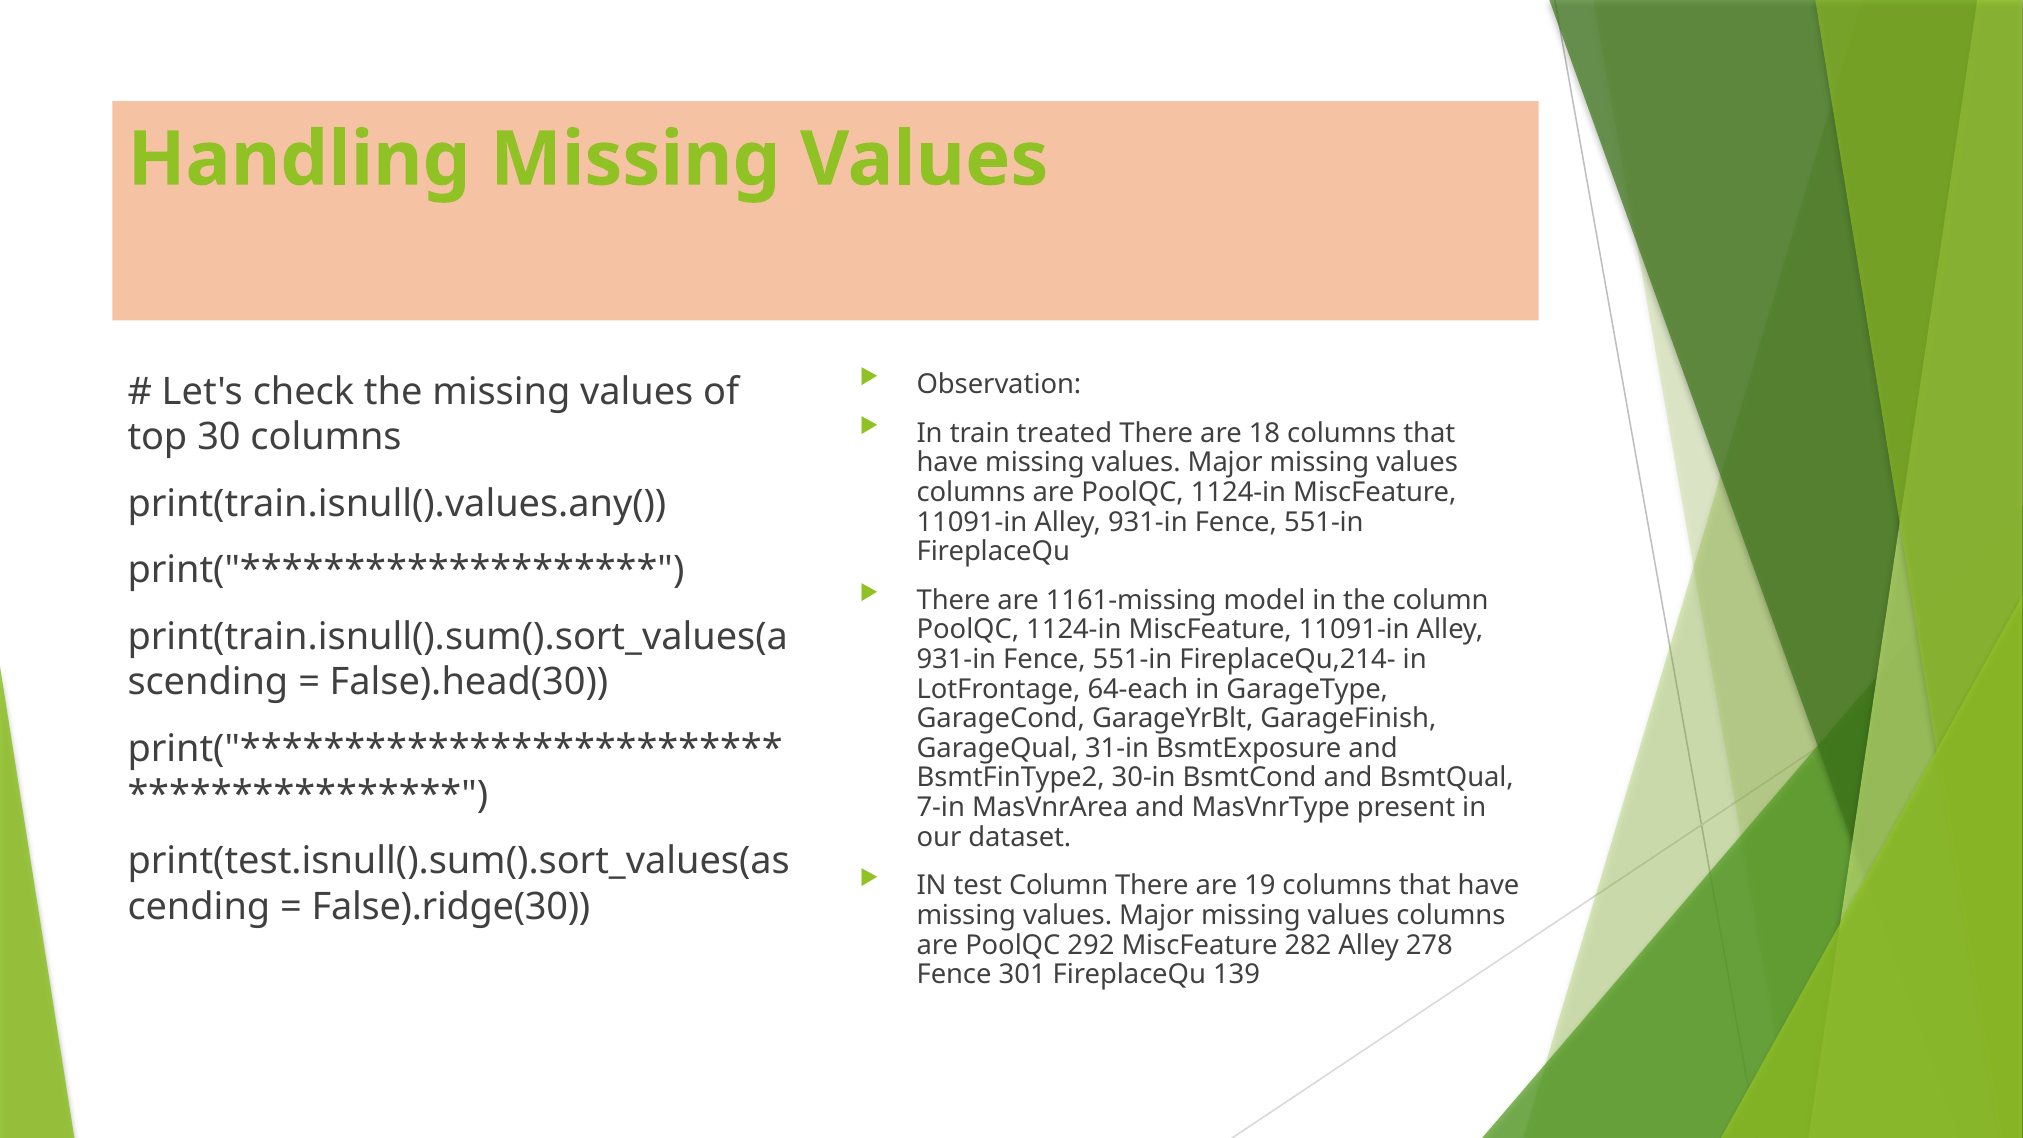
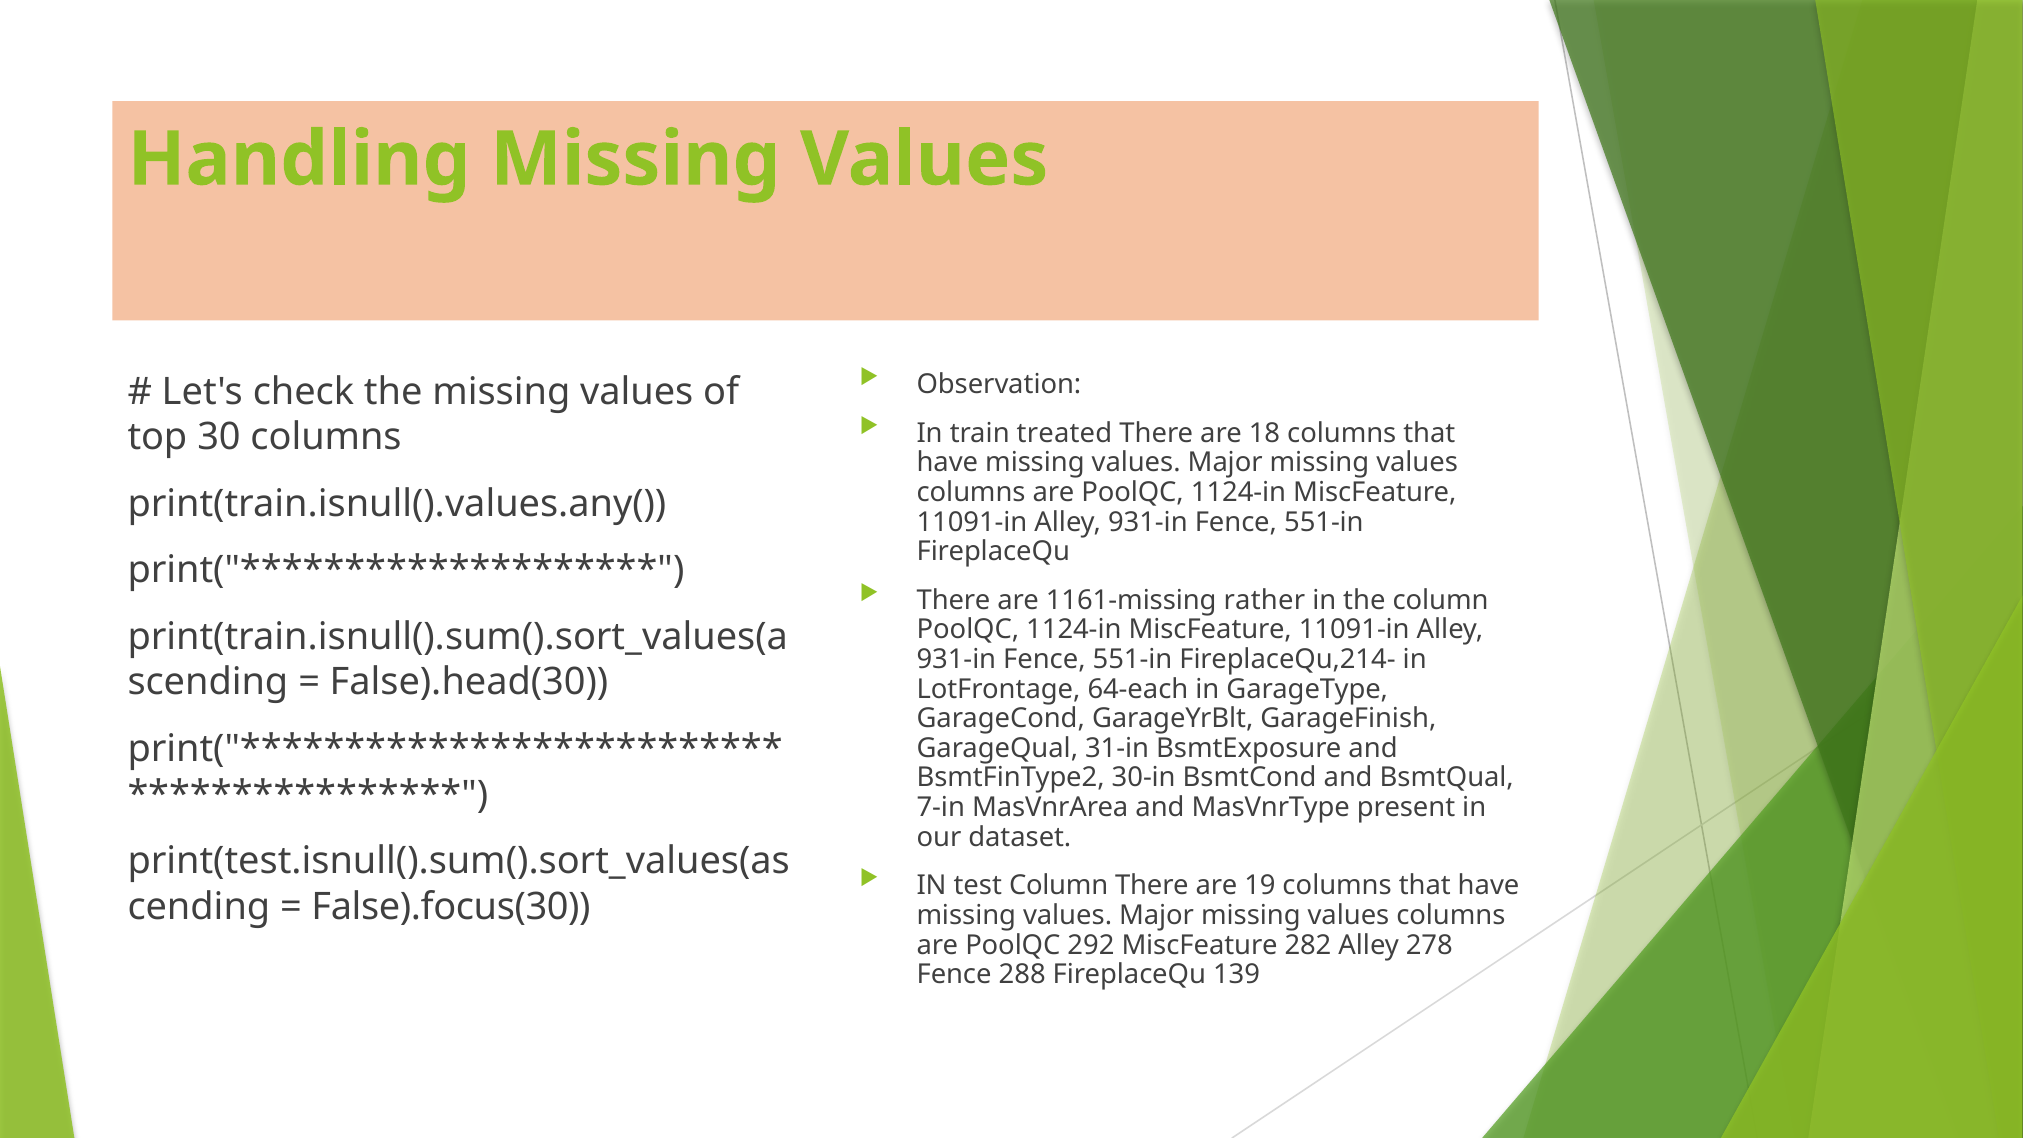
model: model -> rather
False).ridge(30: False).ridge(30 -> False).focus(30
301: 301 -> 288
